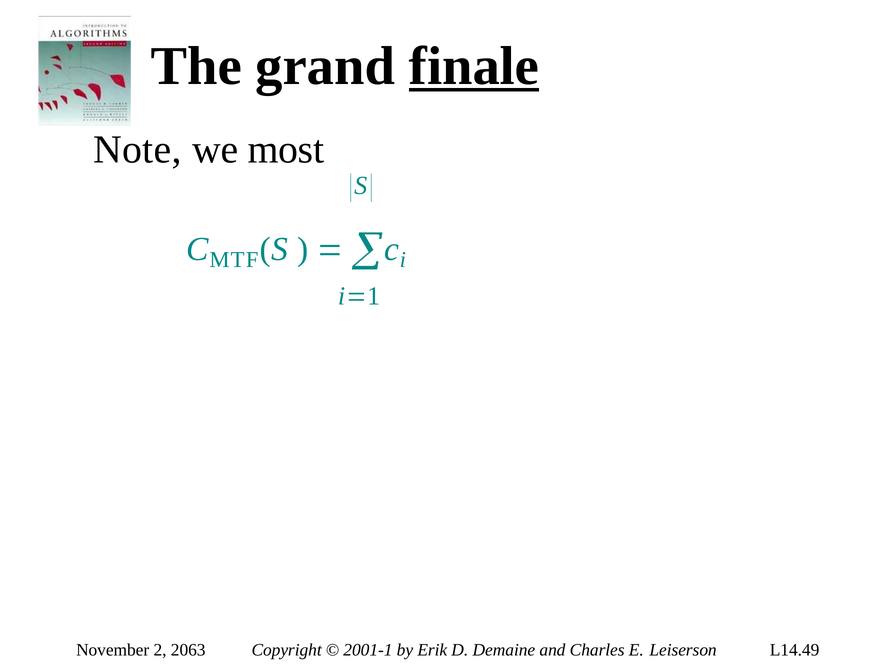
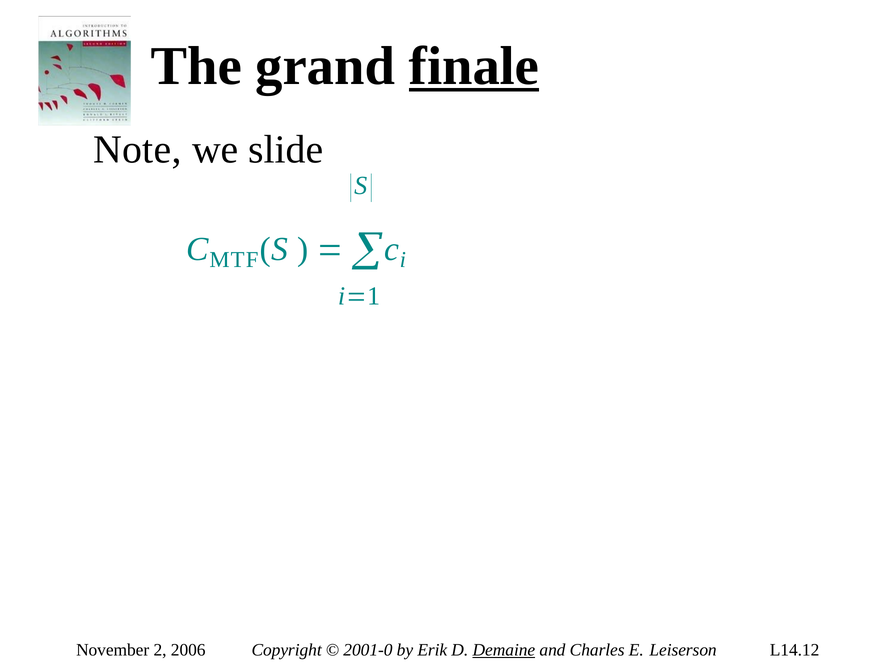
most: most -> slide
2063: 2063 -> 2006
2001-1: 2001-1 -> 2001-0
Demaine underline: none -> present
L14.49: L14.49 -> L14.12
